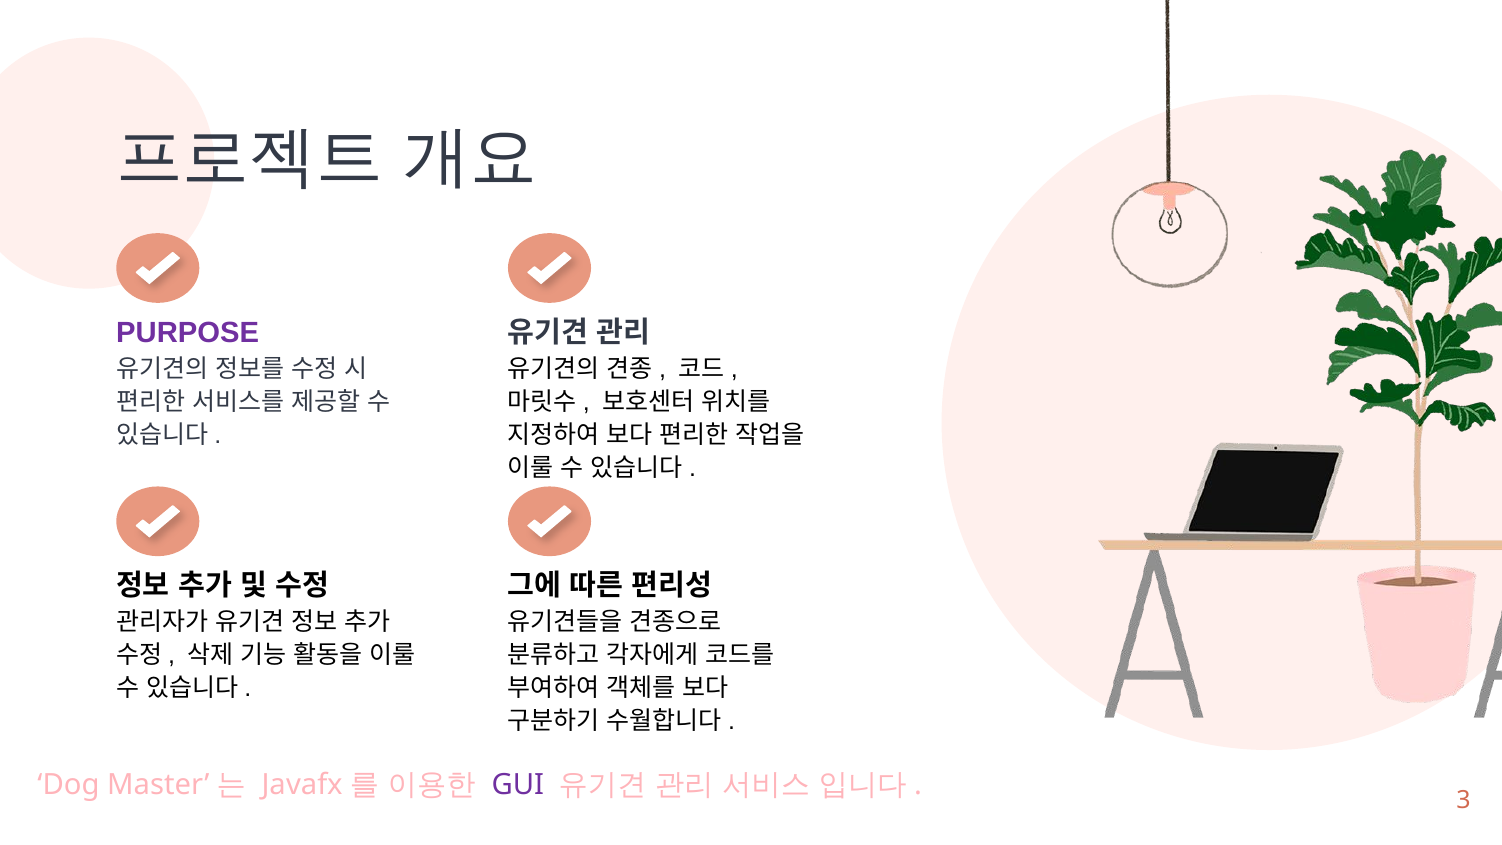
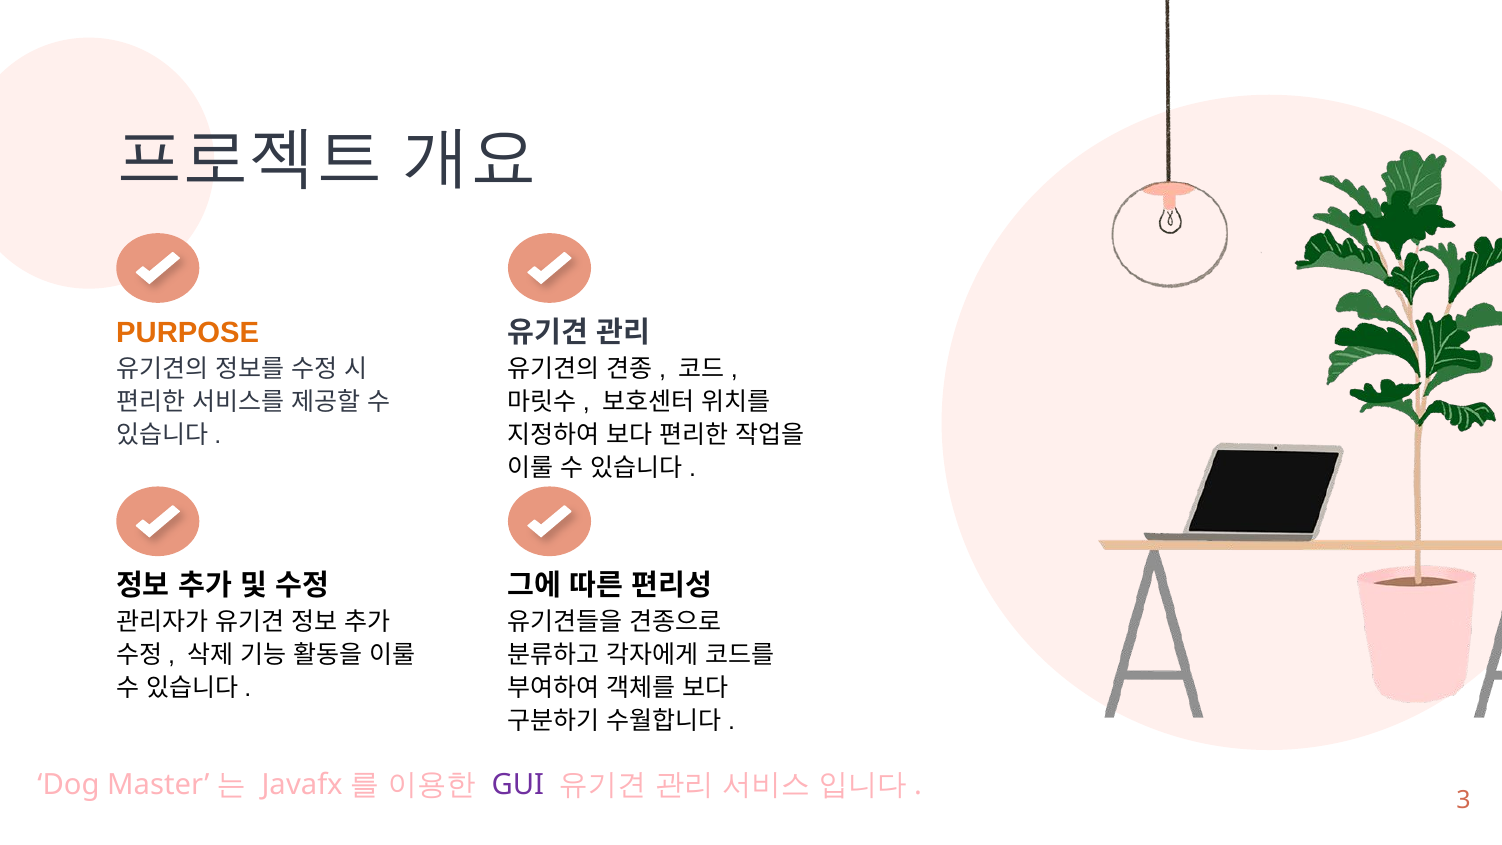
PURPOSE colour: purple -> orange
